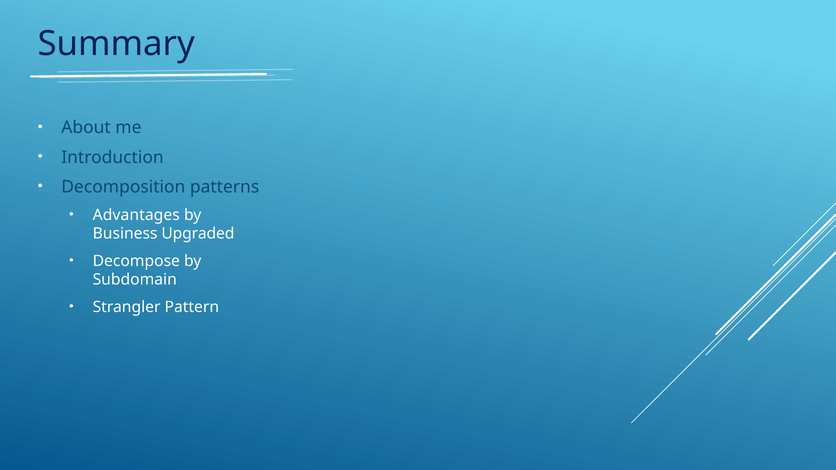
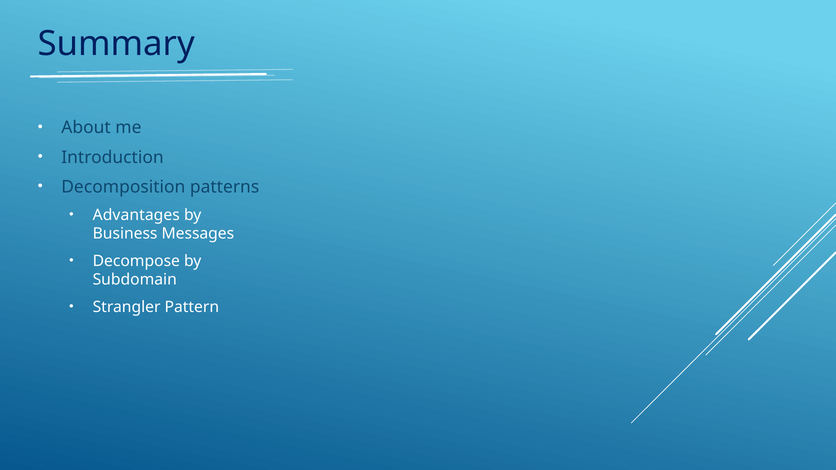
Upgraded: Upgraded -> Messages
